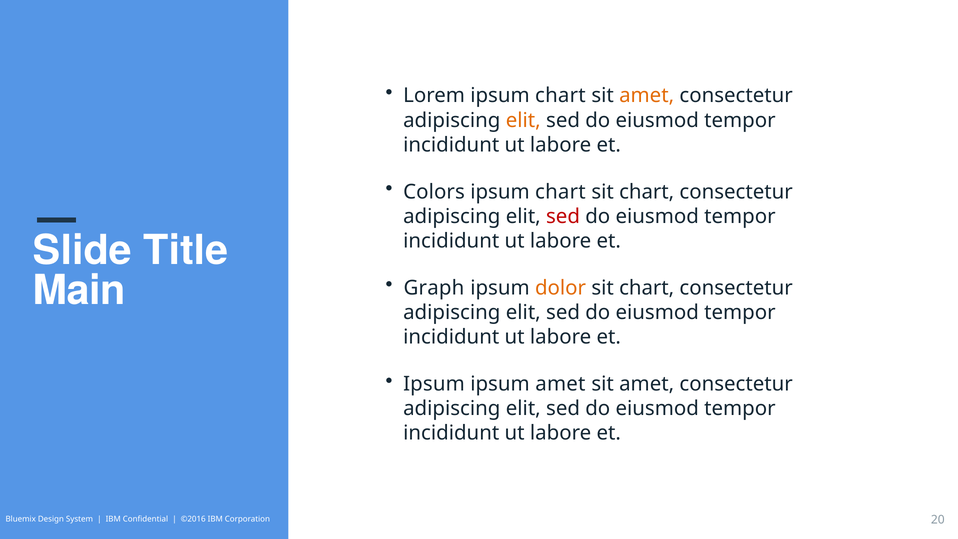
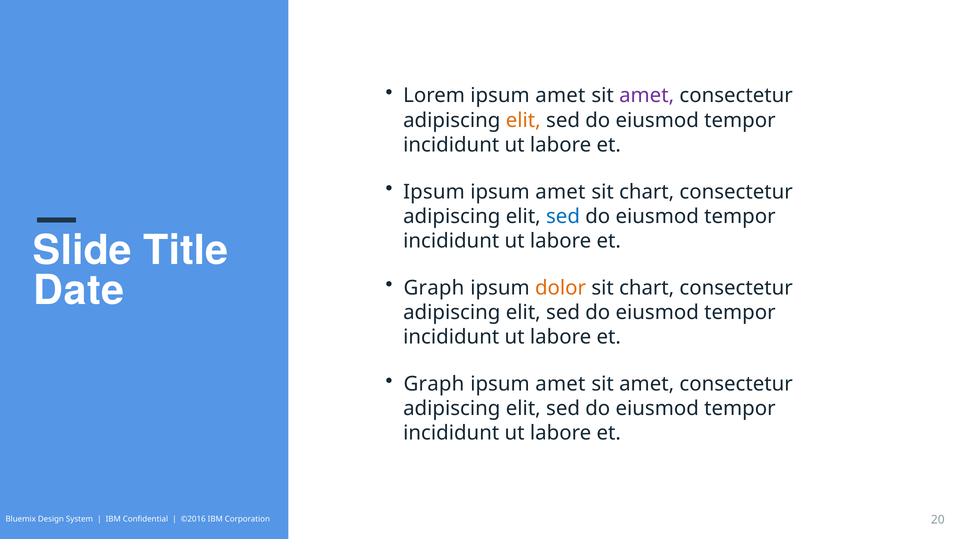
Lorem ipsum chart: chart -> amet
amet at (647, 96) colour: orange -> purple
Colors at (434, 192): Colors -> Ipsum
chart at (560, 192): chart -> amet
sed at (563, 216) colour: red -> blue
Main: Main -> Date
Ipsum at (434, 384): Ipsum -> Graph
